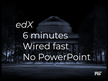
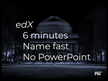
Wired: Wired -> Name
